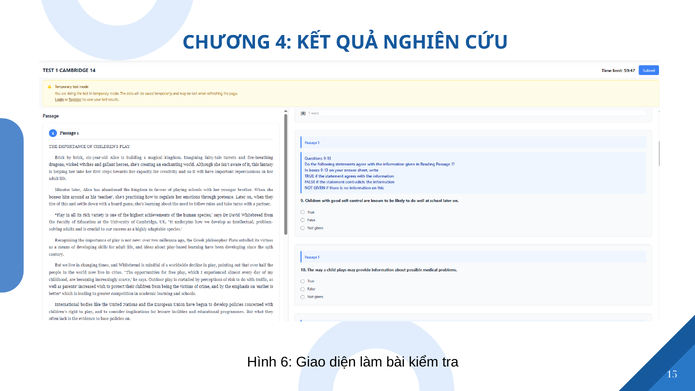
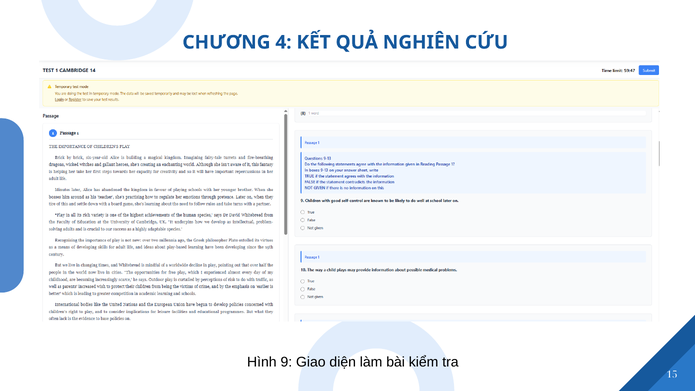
6: 6 -> 9
